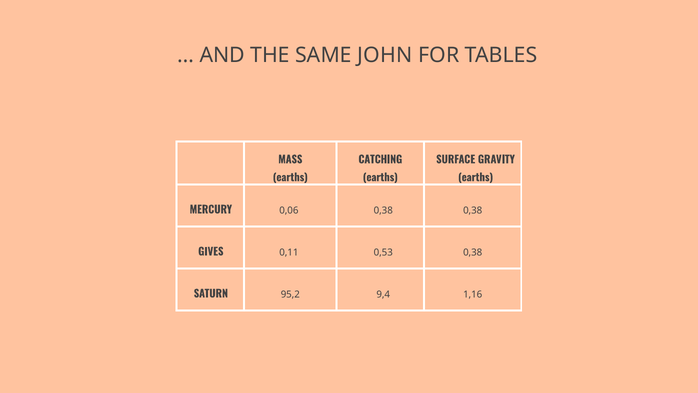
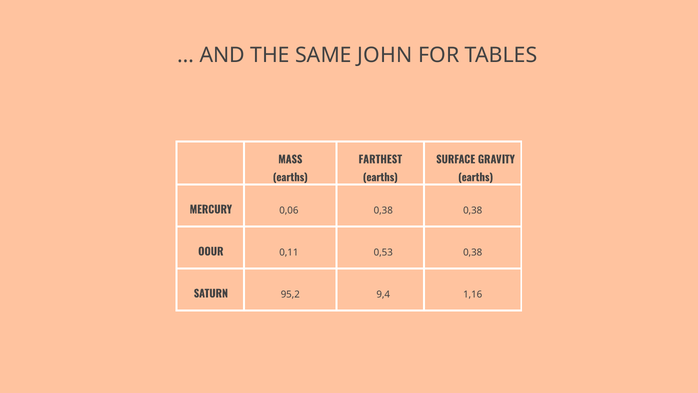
CATCHING: CATCHING -> FARTHEST
GIVES: GIVES -> OOUR
